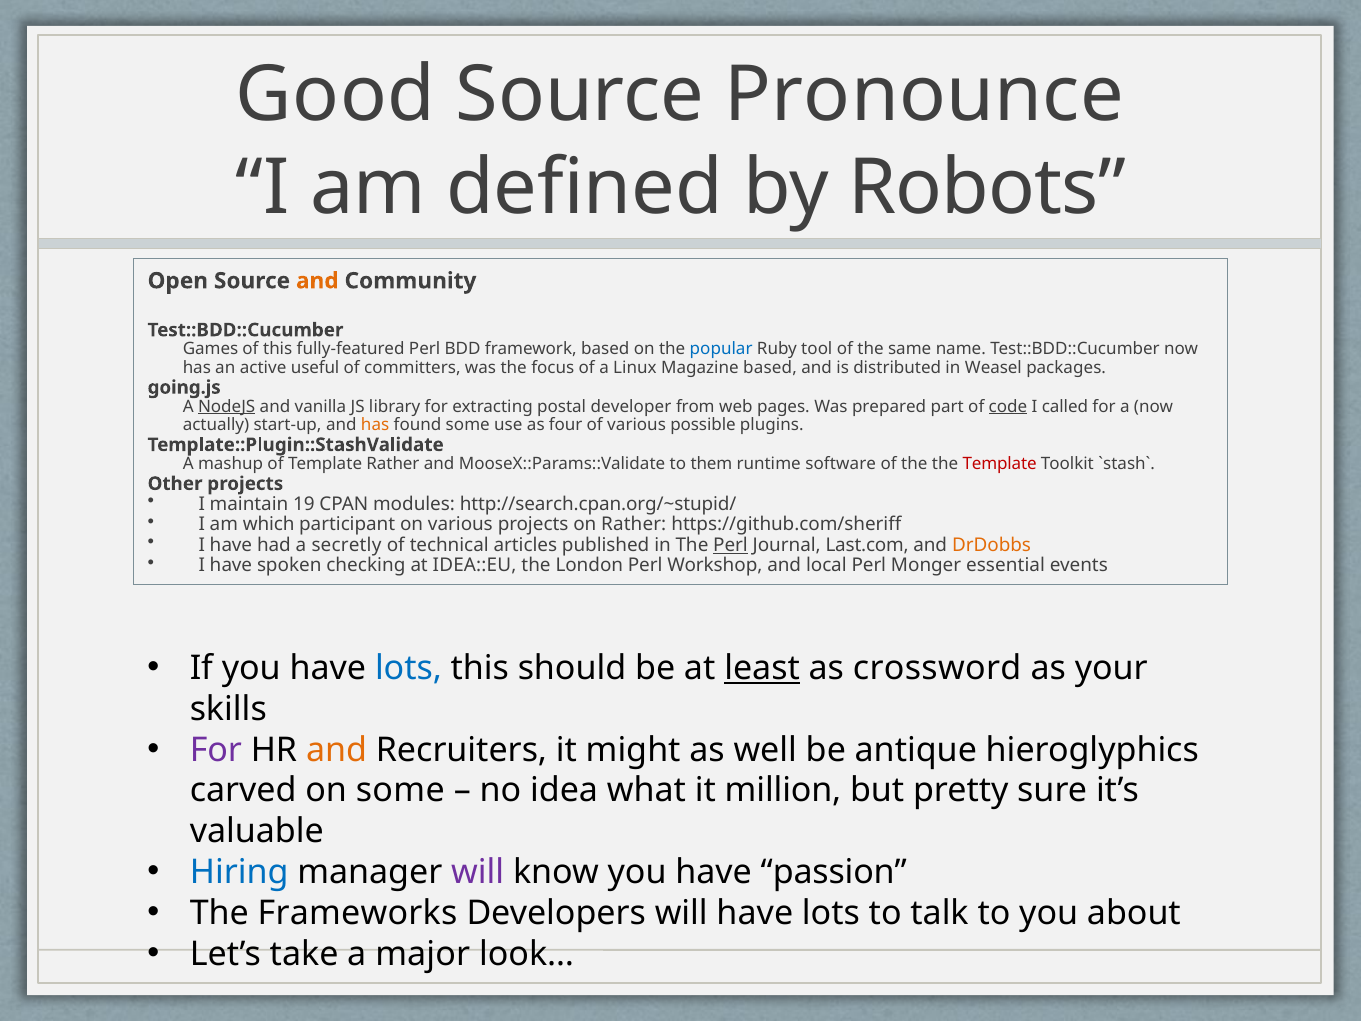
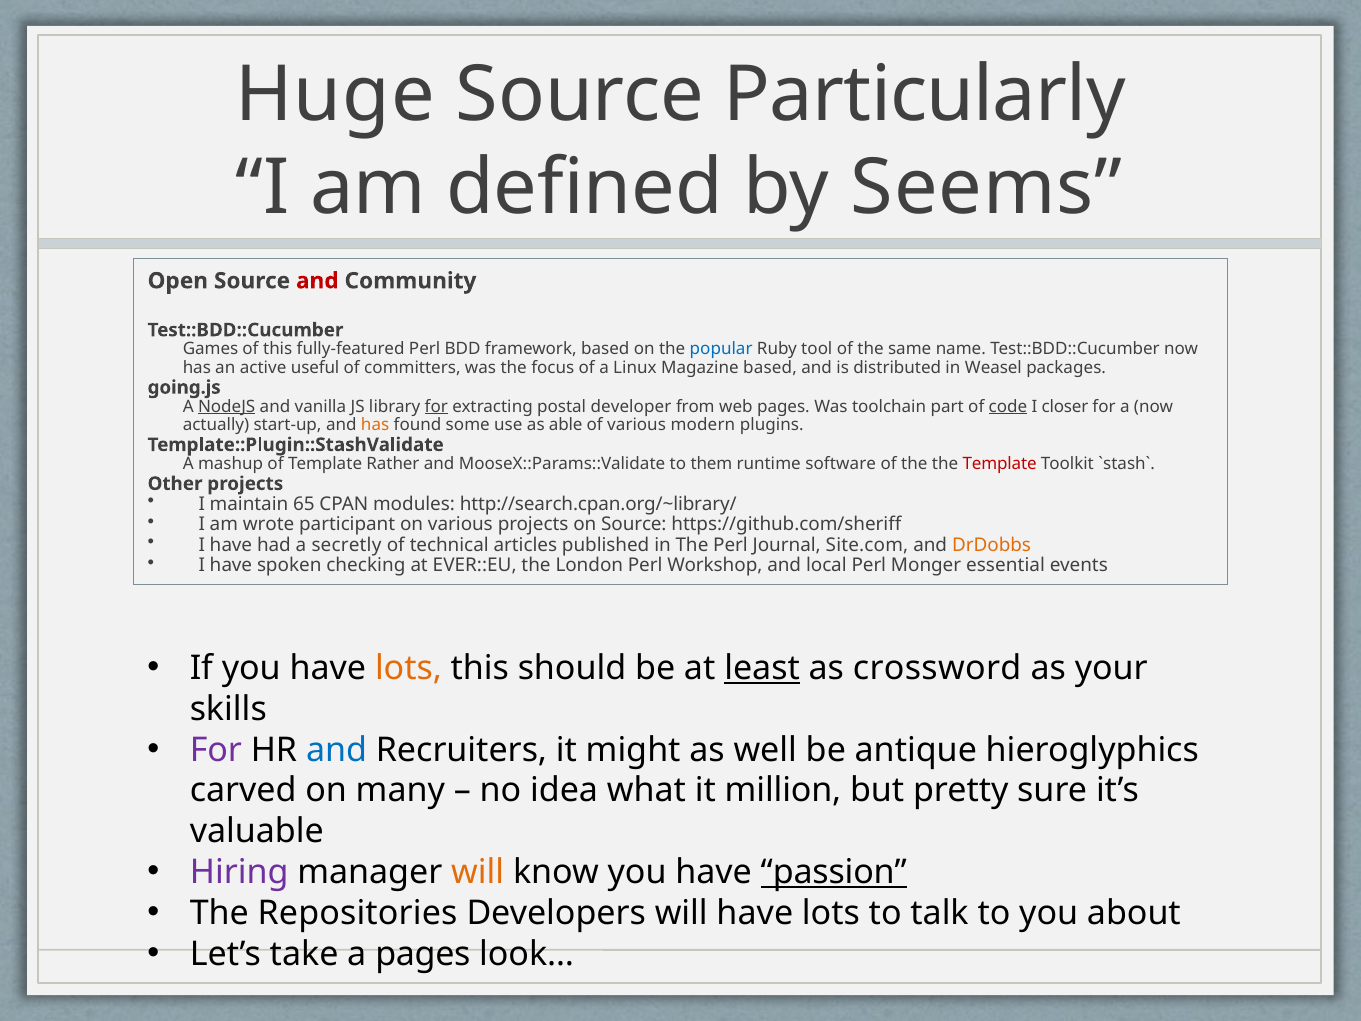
Good: Good -> Huge
Pronounce: Pronounce -> Particularly
Robots: Robots -> Seems
and at (317, 281) colour: orange -> red
for at (436, 407) underline: none -> present
prepared: prepared -> toolchain
called: called -> closer
four: four -> able
possible: possible -> modern
19: 19 -> 65
http://search.cpan.org/~stupid/: http://search.cpan.org/~stupid/ -> http://search.cpan.org/~library/
which: which -> wrote
on Rather: Rather -> Source
Perl at (731, 545) underline: present -> none
Last.com: Last.com -> Site.com
IDEA::EU: IDEA::EU -> EVER::EU
lots at (408, 668) colour: blue -> orange
and at (337, 750) colour: orange -> blue
on some: some -> many
Hiring colour: blue -> purple
will at (478, 872) colour: purple -> orange
passion underline: none -> present
Frameworks: Frameworks -> Repositories
a major: major -> pages
